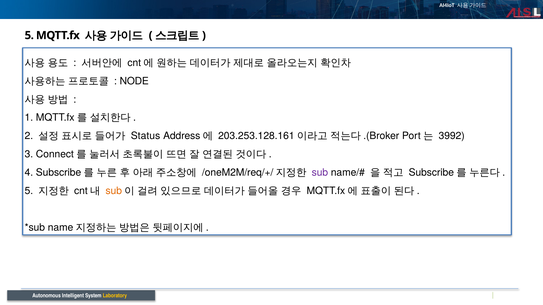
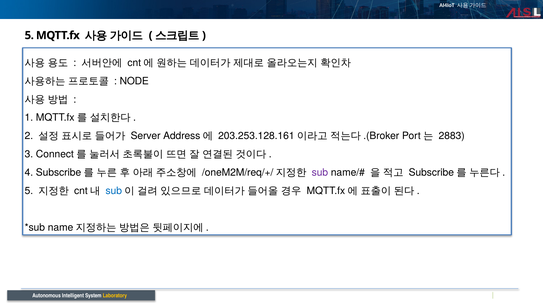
Status: Status -> Server
3992: 3992 -> 2883
sub at (114, 191) colour: orange -> blue
